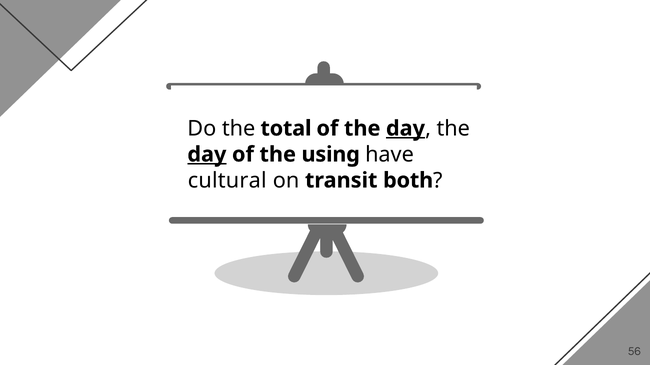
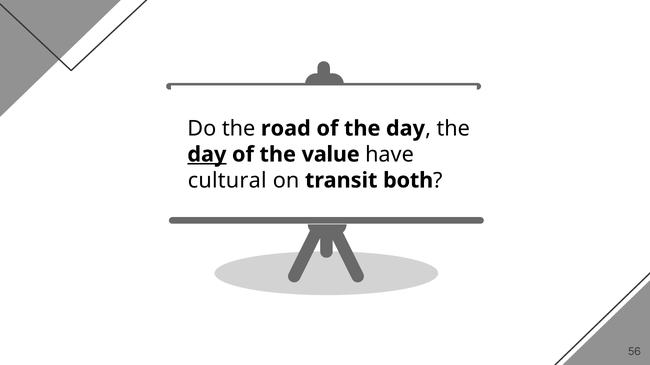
total: total -> road
day at (405, 129) underline: present -> none
using: using -> value
